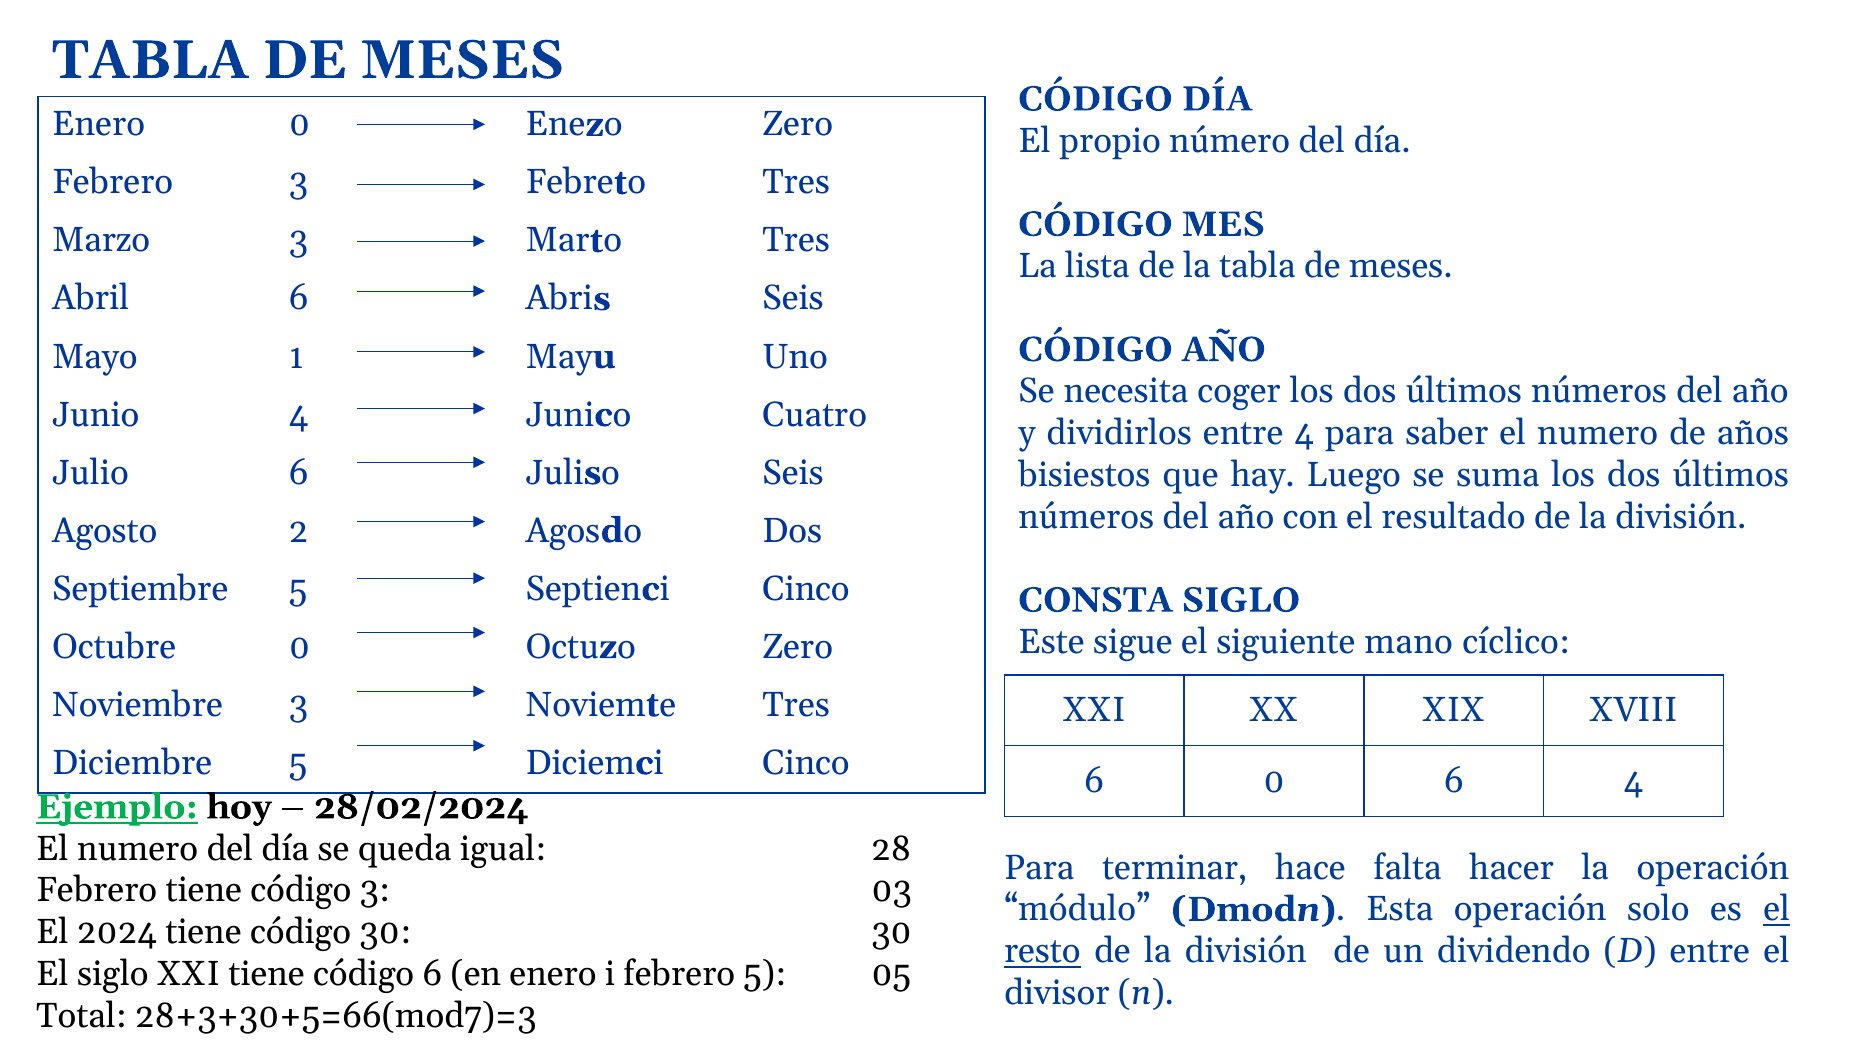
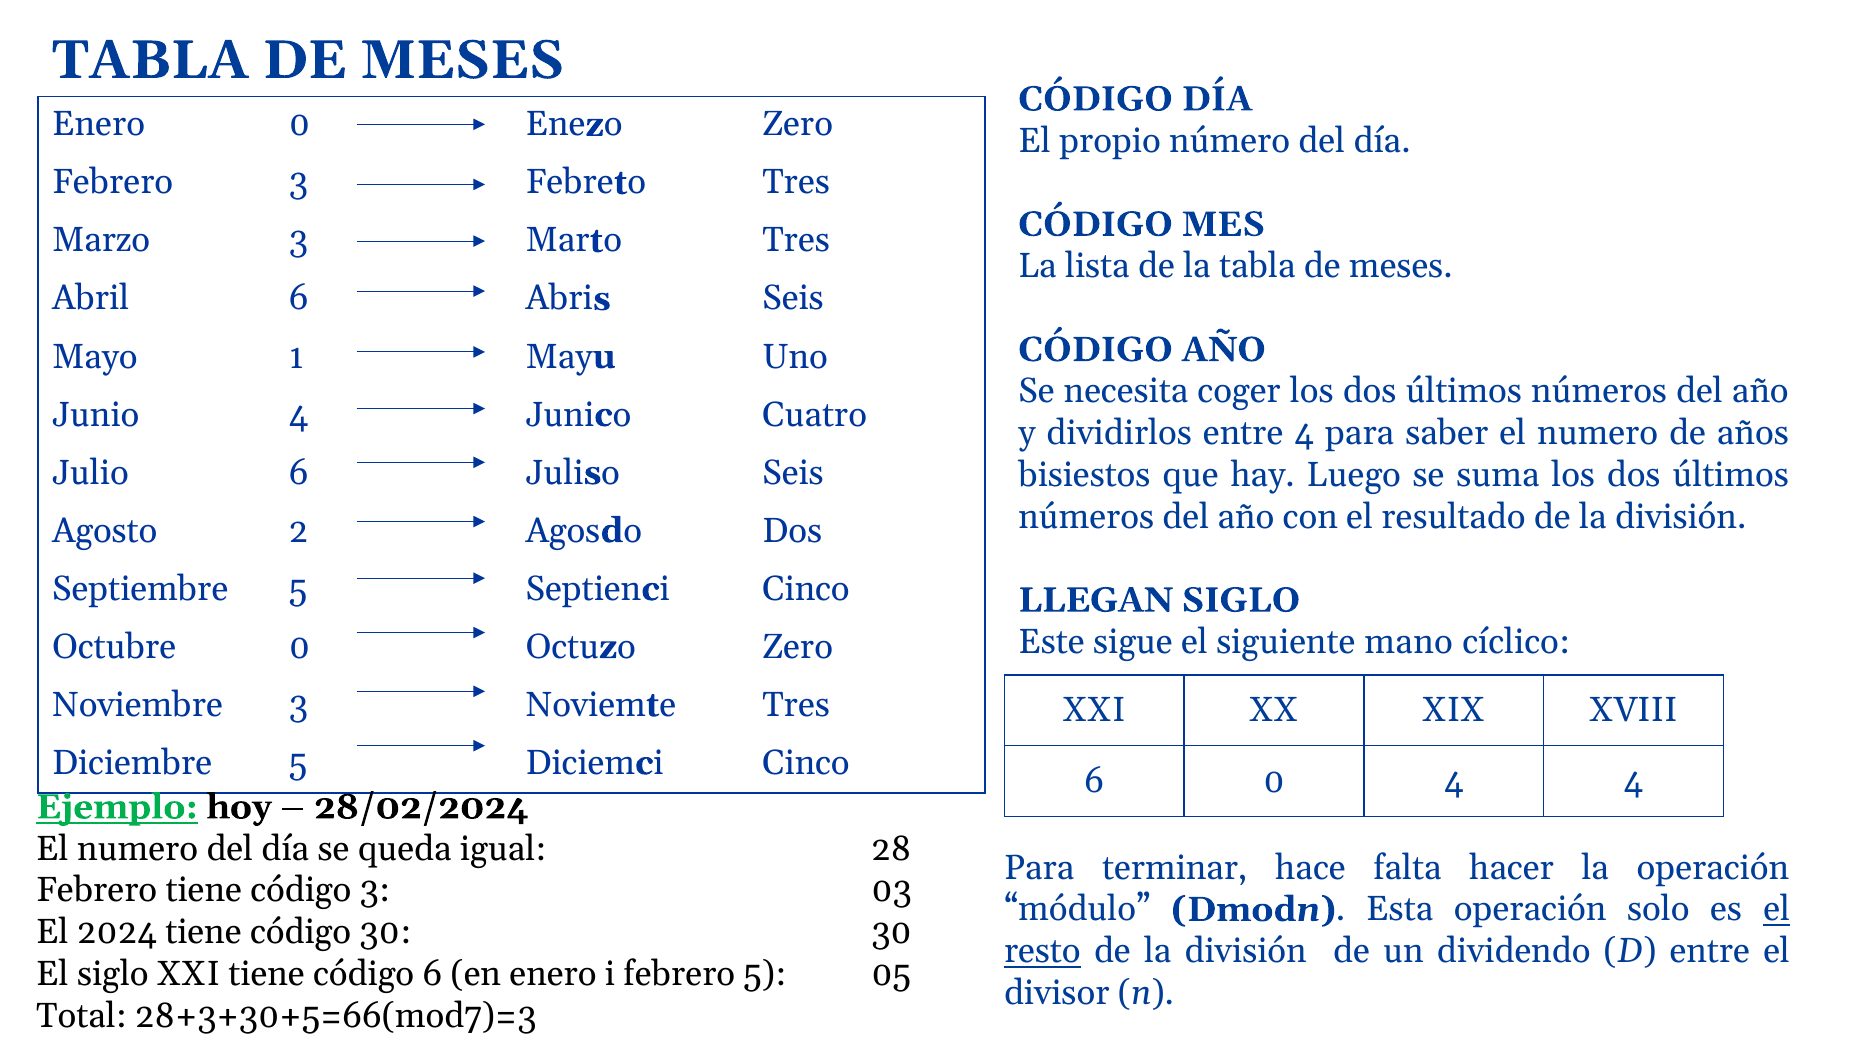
CONSTA: CONSTA -> LLEGAN
0 6: 6 -> 4
